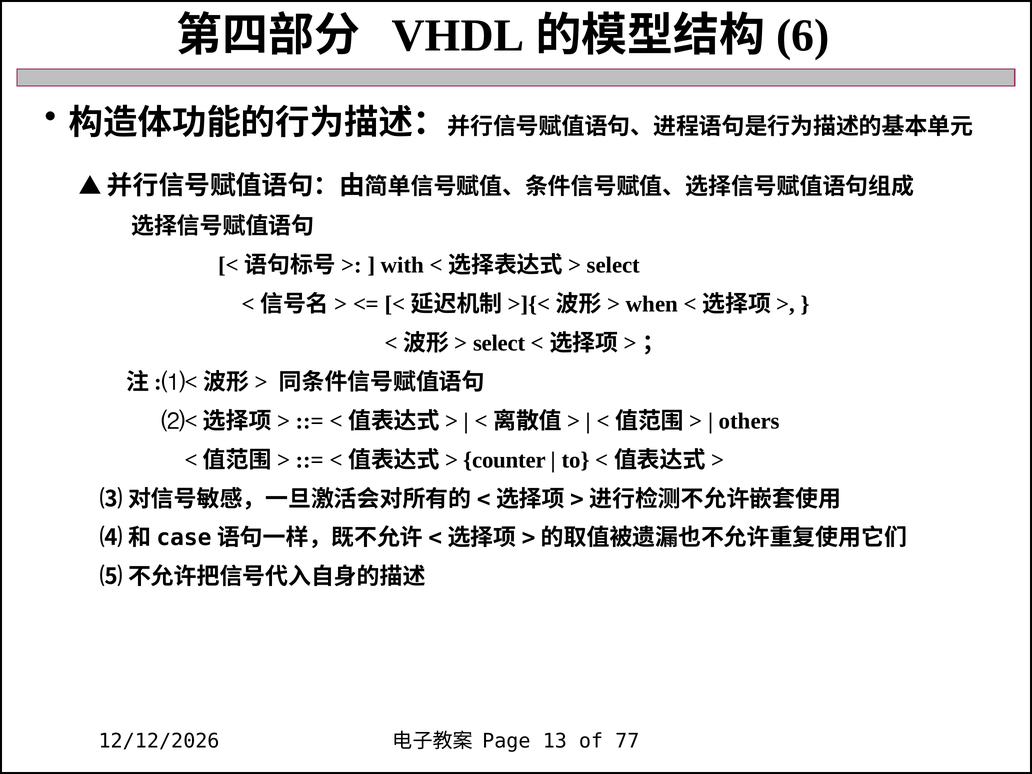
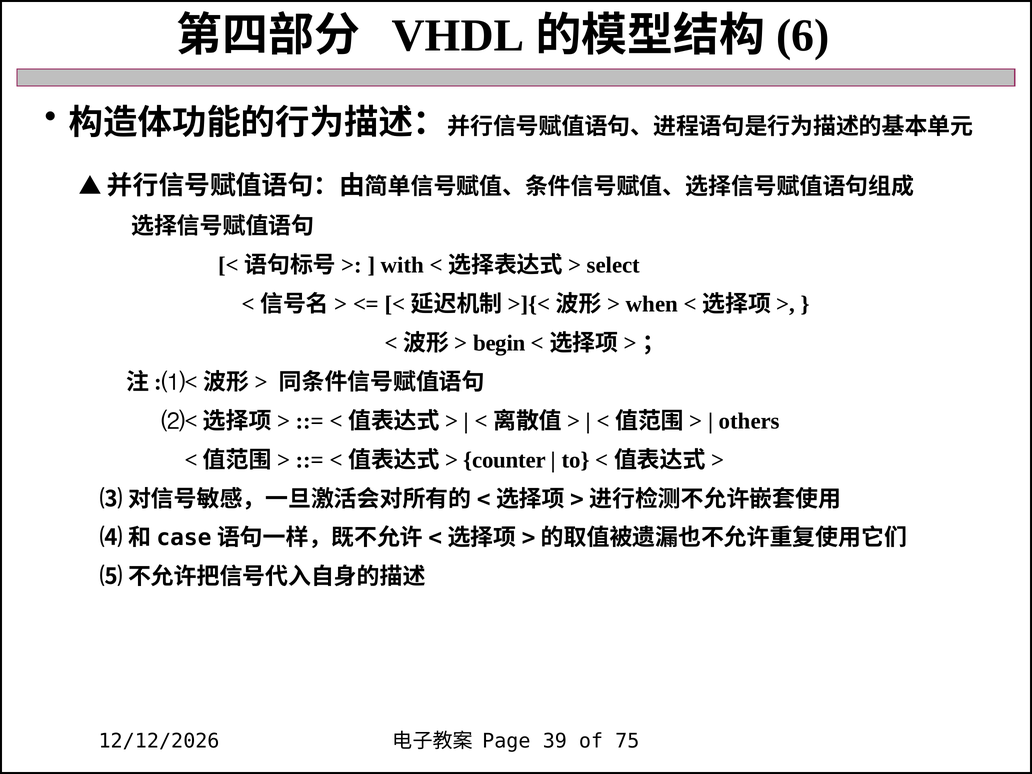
select at (499, 343): select -> begin
13: 13 -> 39
77: 77 -> 75
